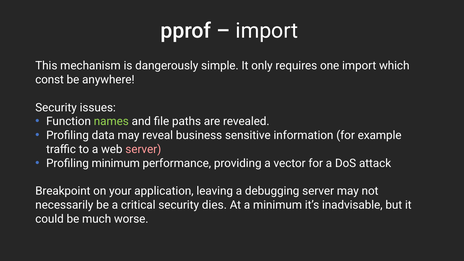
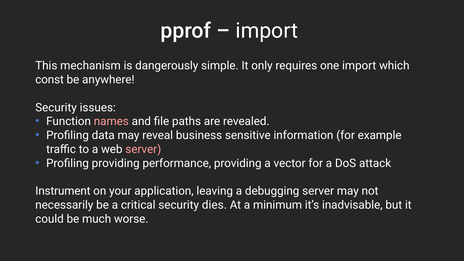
names colour: light green -> pink
Profiling minimum: minimum -> providing
Breakpoint: Breakpoint -> Instrument
